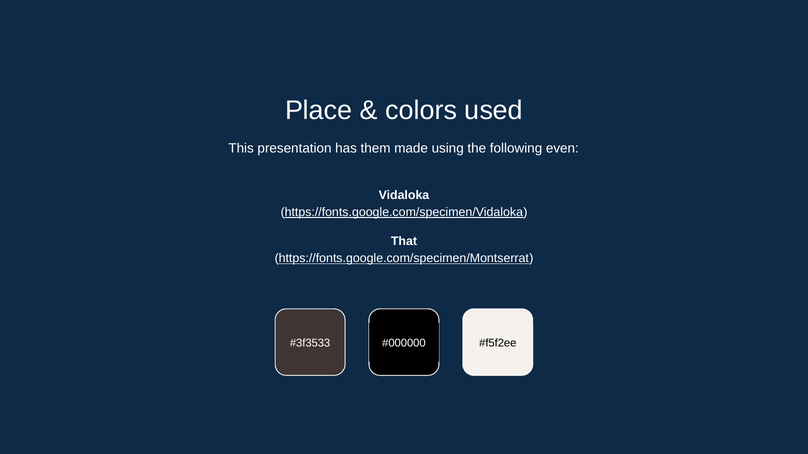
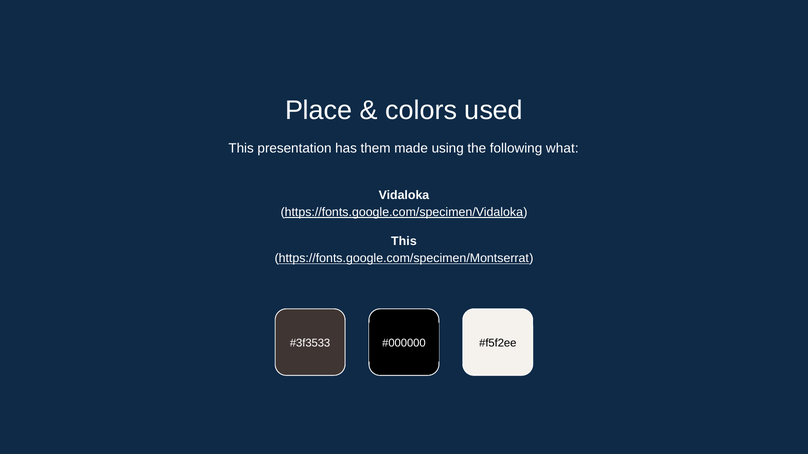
even: even -> what
That at (404, 242): That -> This
